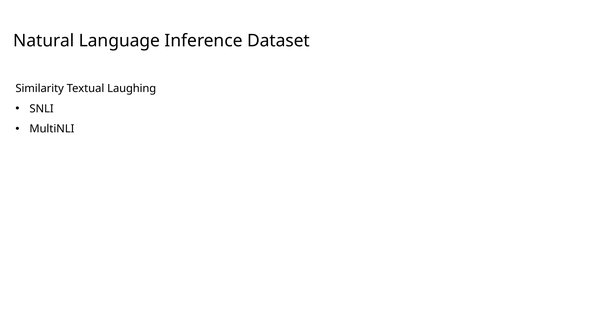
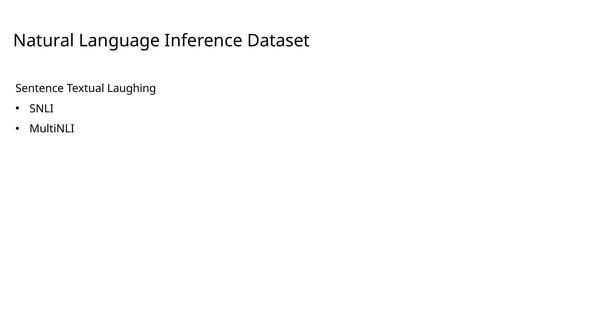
Similarity: Similarity -> Sentence
